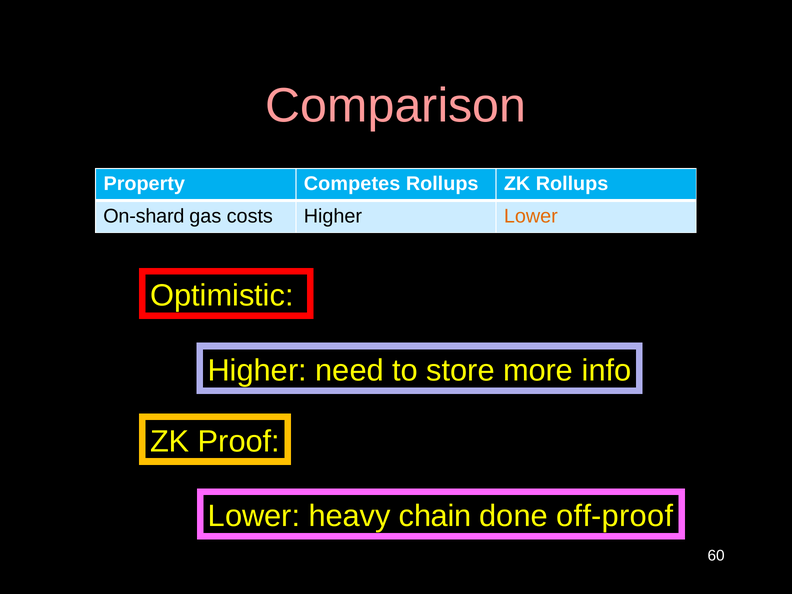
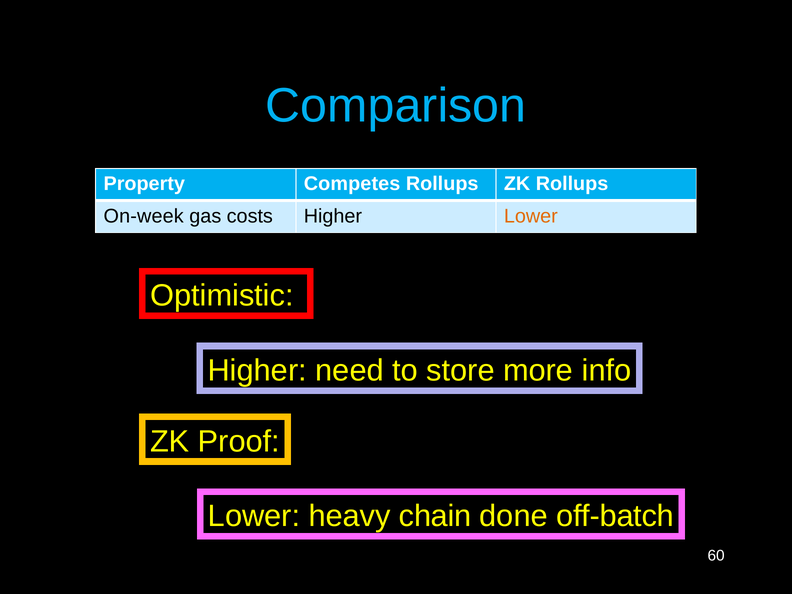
Comparison colour: pink -> light blue
On-shard: On-shard -> On-week
off-proof: off-proof -> off-batch
